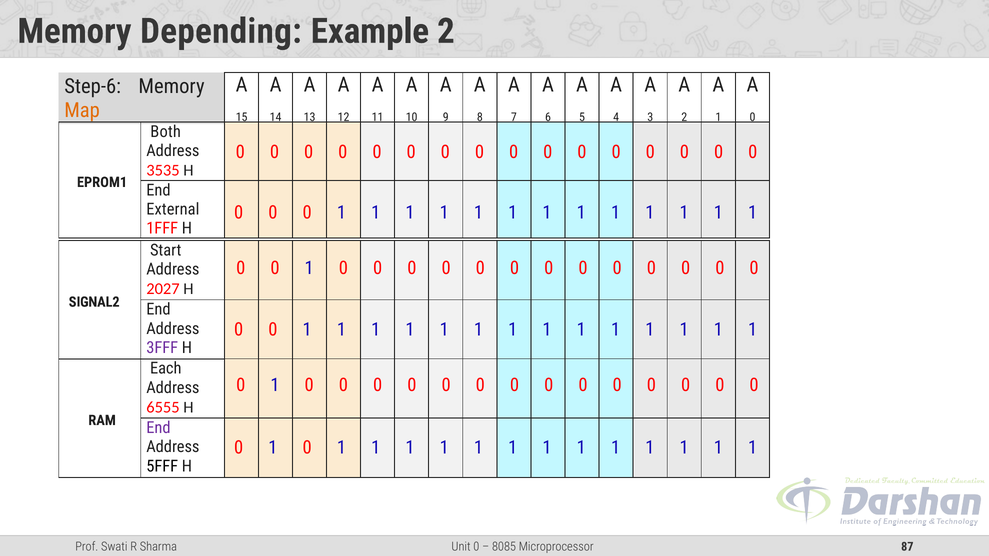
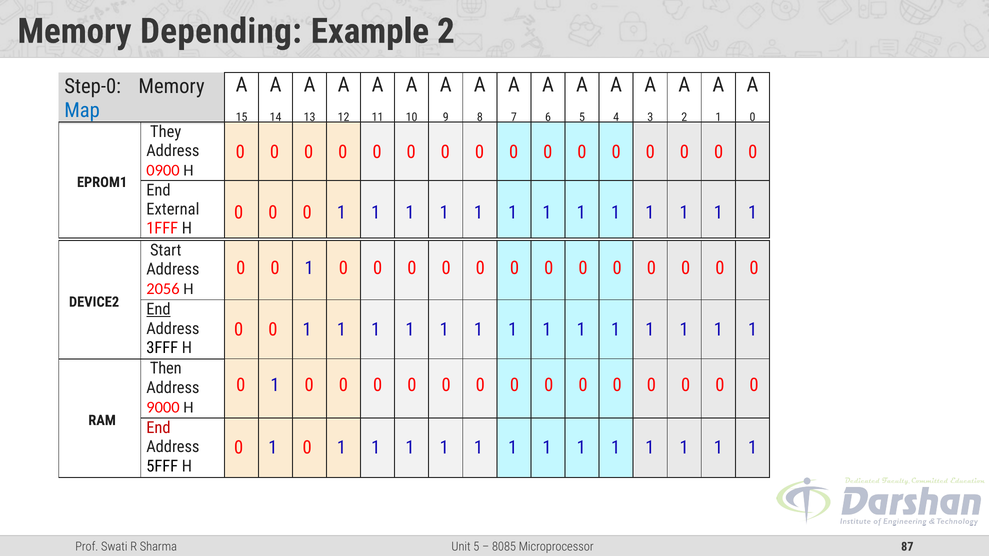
Step-6: Step-6 -> Step-0
Map colour: orange -> blue
Both: Both -> They
3535: 3535 -> 0900
2027: 2027 -> 2056
SIGNAL2: SIGNAL2 -> DEVICE2
End at (158, 310) underline: none -> present
3FFF colour: purple -> black
Each: Each -> Then
6555: 6555 -> 9000
End at (158, 428) colour: purple -> red
0 at (476, 547): 0 -> 5
